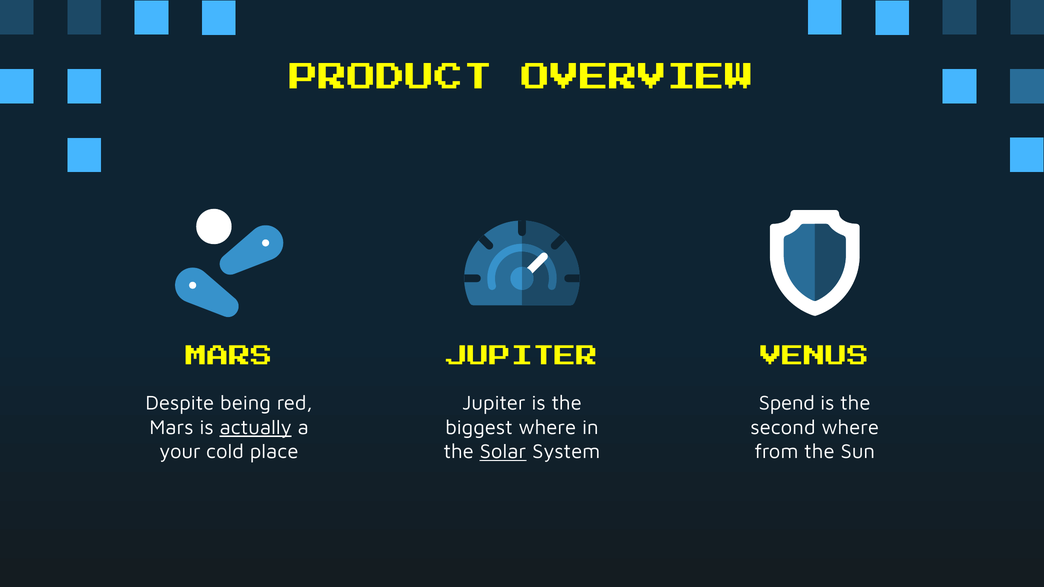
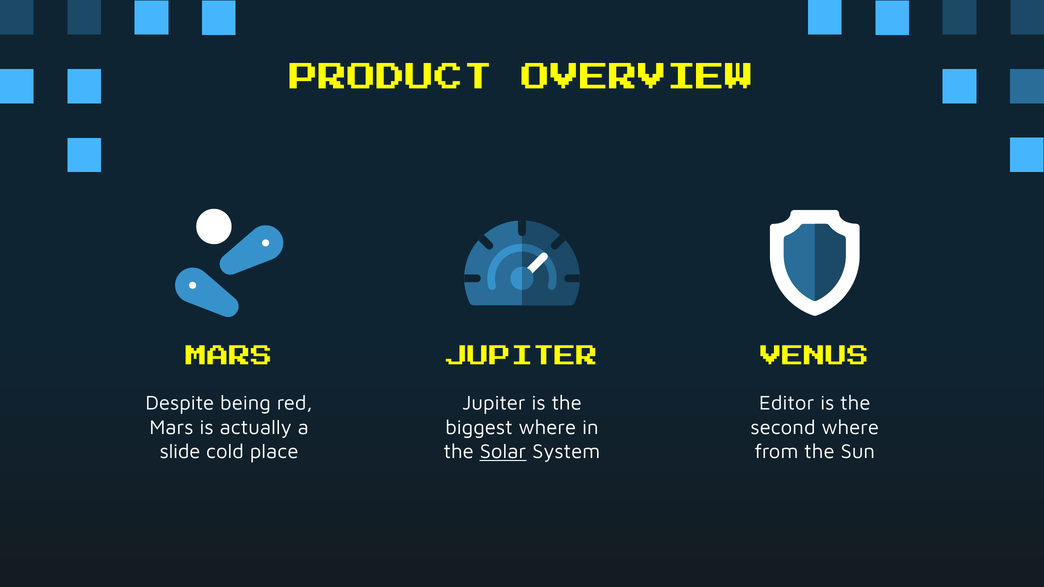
Spend: Spend -> Editor
actually underline: present -> none
your: your -> slide
